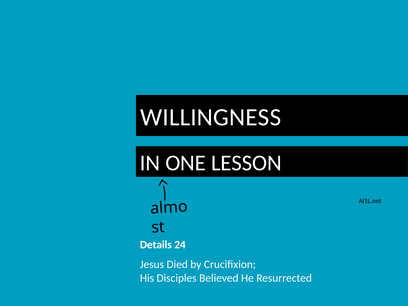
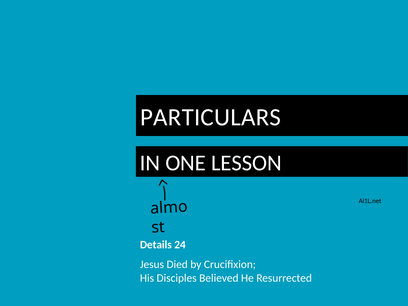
WILLINGNESS: WILLINGNESS -> PARTICULARS
